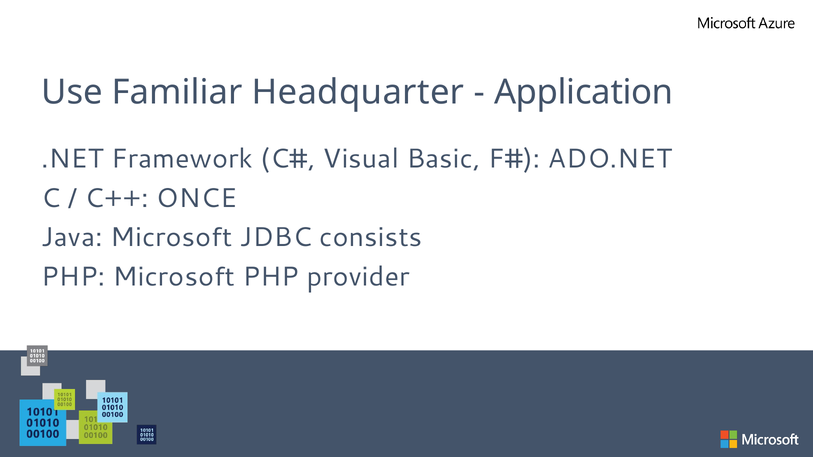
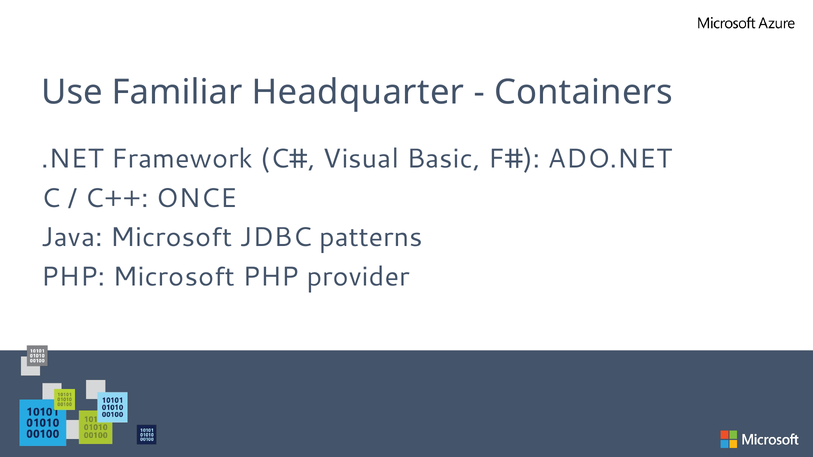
Application: Application -> Containers
consists: consists -> patterns
